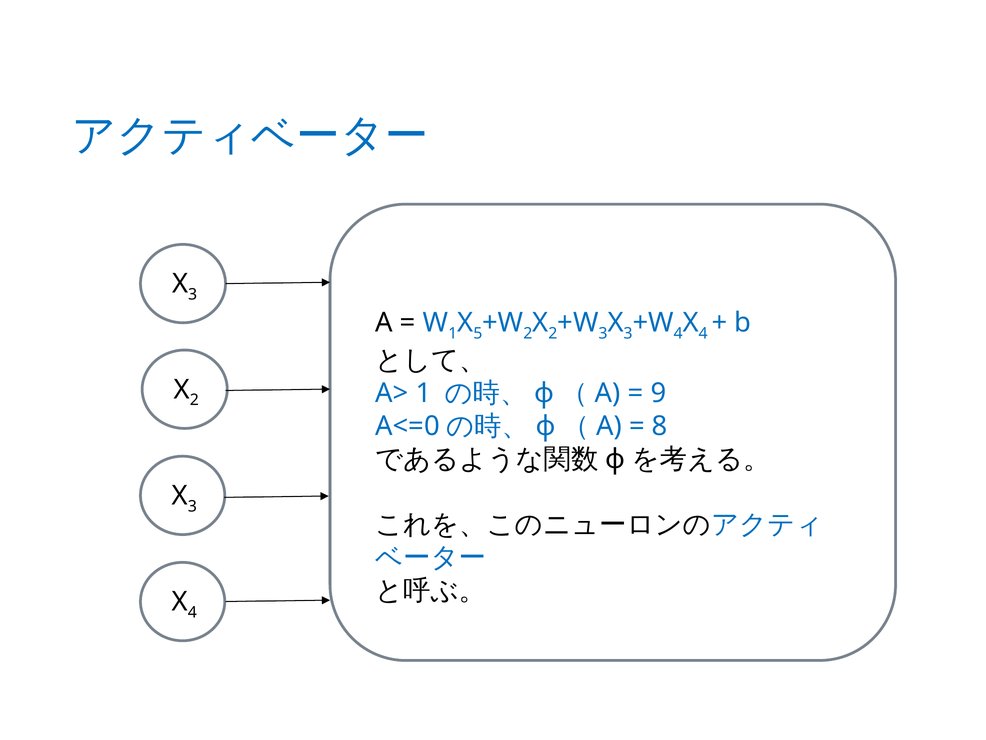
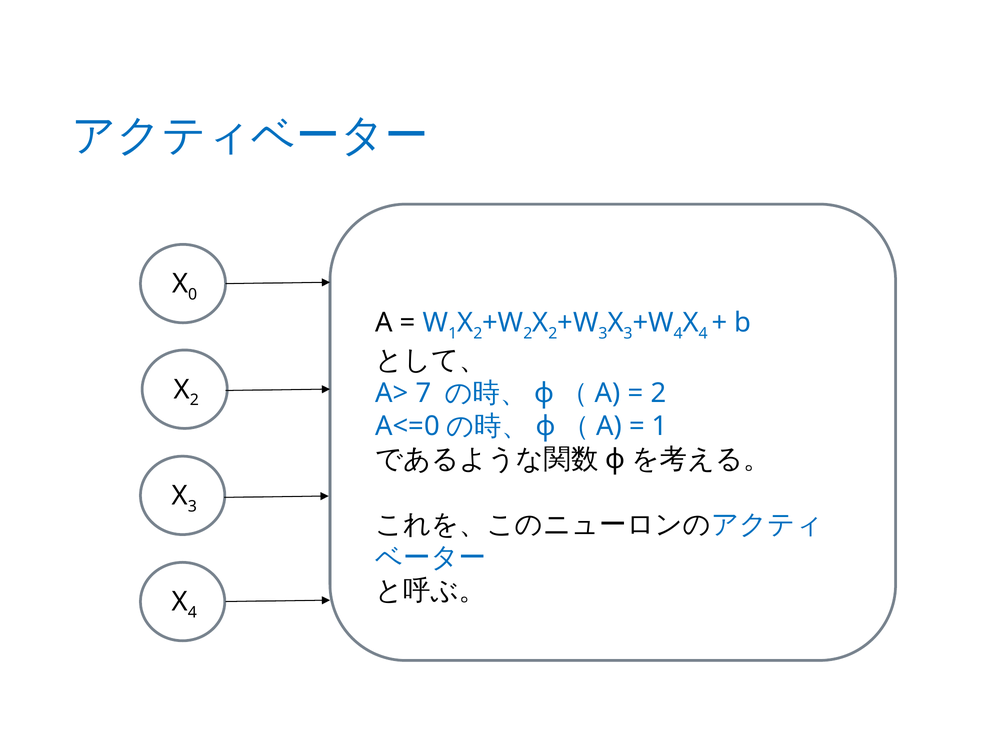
3 at (193, 294): 3 -> 0
5 at (478, 333): 5 -> 2
A> 1: 1 -> 7
9 at (658, 393): 9 -> 2
8 at (660, 426): 8 -> 1
